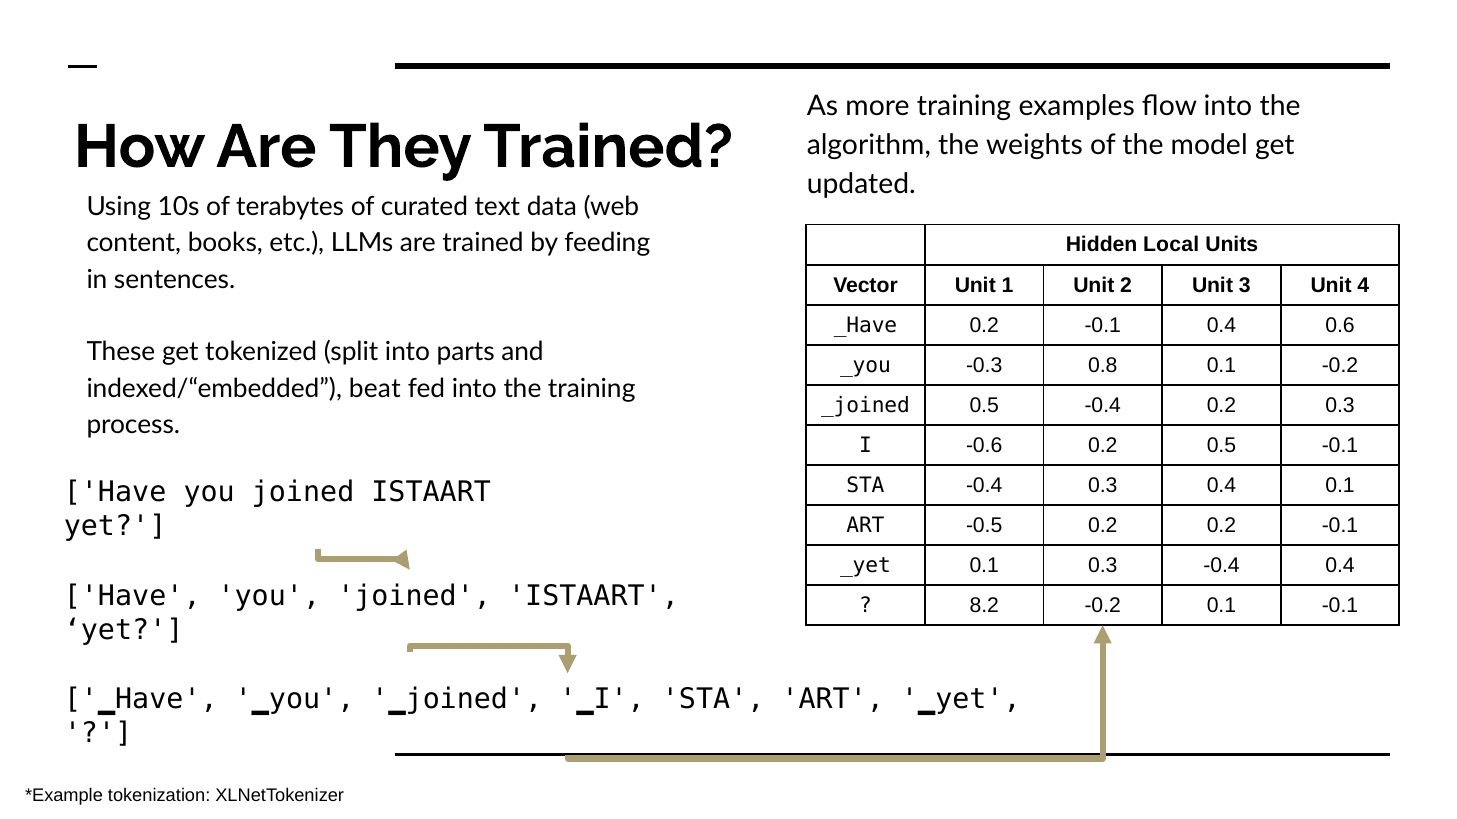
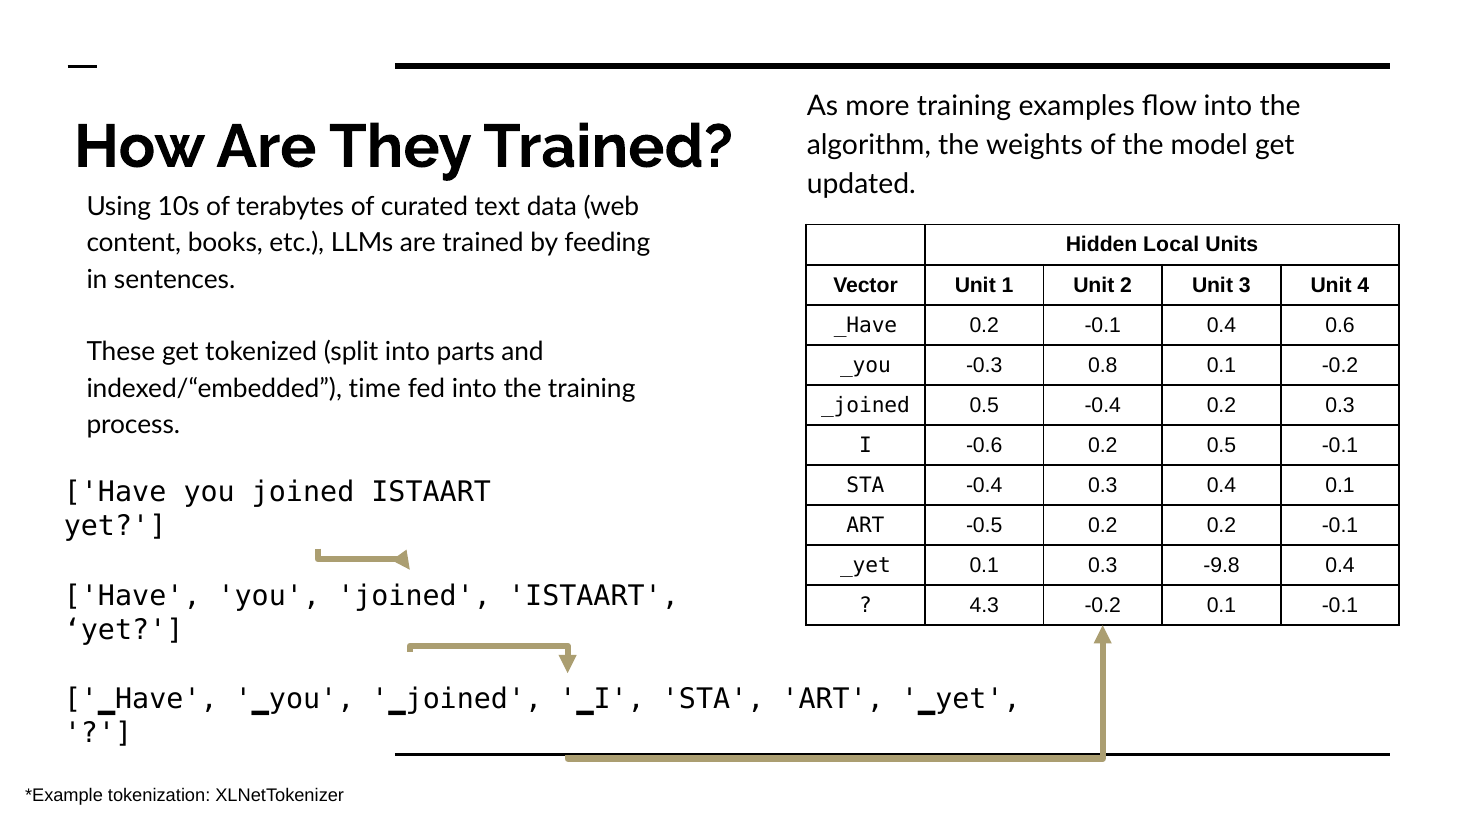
beat: beat -> time
0.3 -0.4: -0.4 -> -9.8
8.2: 8.2 -> 4.3
